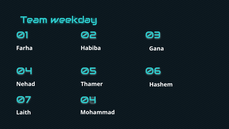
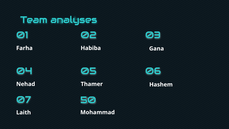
weekday: weekday -> analyses
07 04: 04 -> 50
